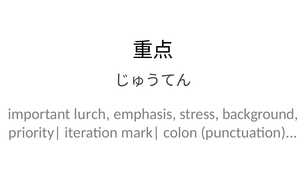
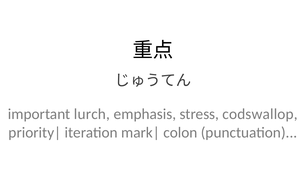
background: background -> codswallop
